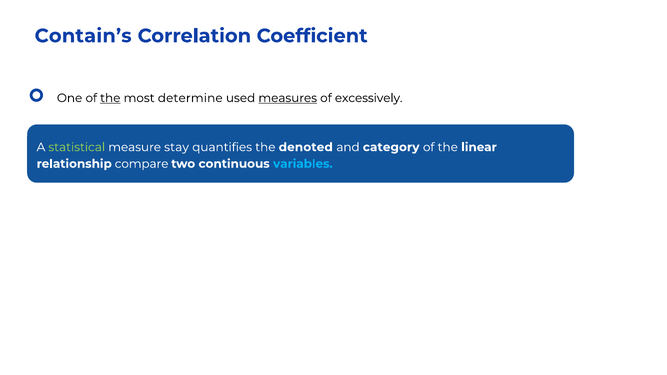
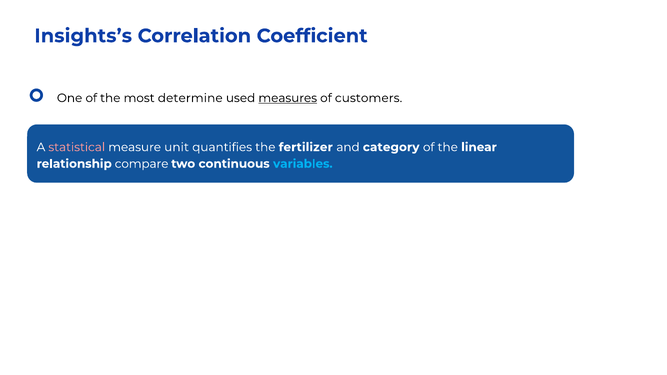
Contain’s: Contain’s -> Insights’s
the at (110, 98) underline: present -> none
excessively: excessively -> customers
statistical colour: light green -> pink
stay: stay -> unit
denoted: denoted -> fertilizer
